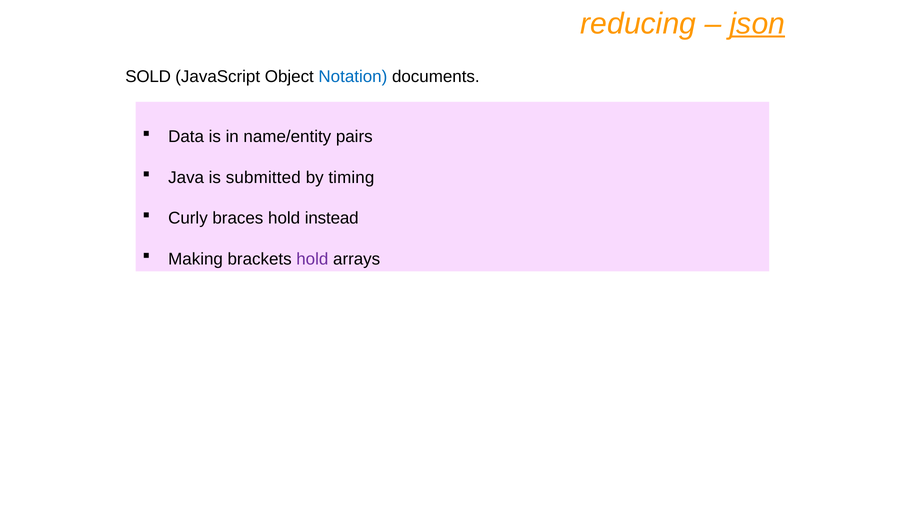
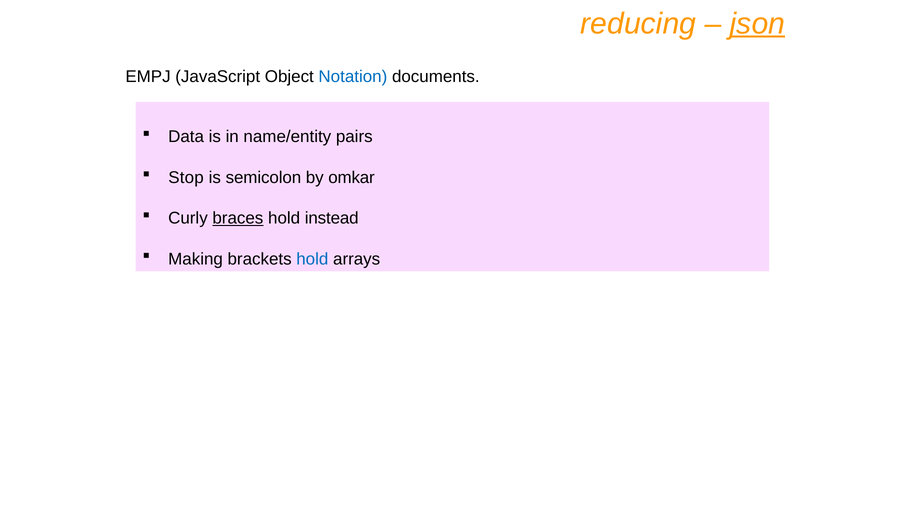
SOLD: SOLD -> EMPJ
Java: Java -> Stop
submitted: submitted -> semicolon
timing: timing -> omkar
braces underline: none -> present
hold at (312, 259) colour: purple -> blue
